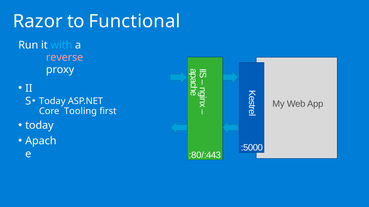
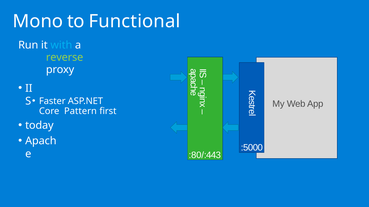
Razor: Razor -> Mono
reverse colour: pink -> light green
Today at (52, 101): Today -> Faster
Tooling: Tooling -> Pattern
